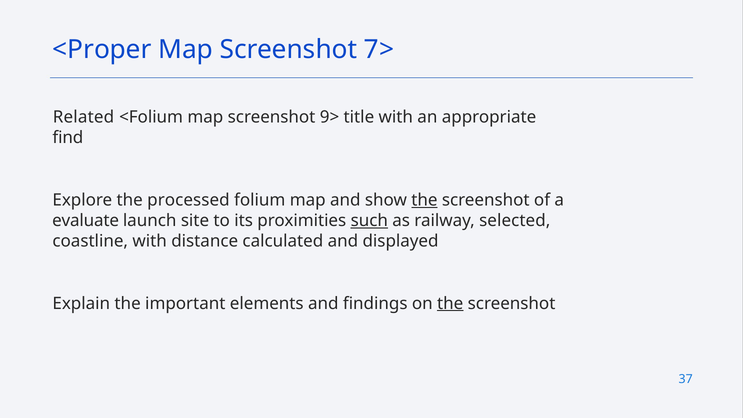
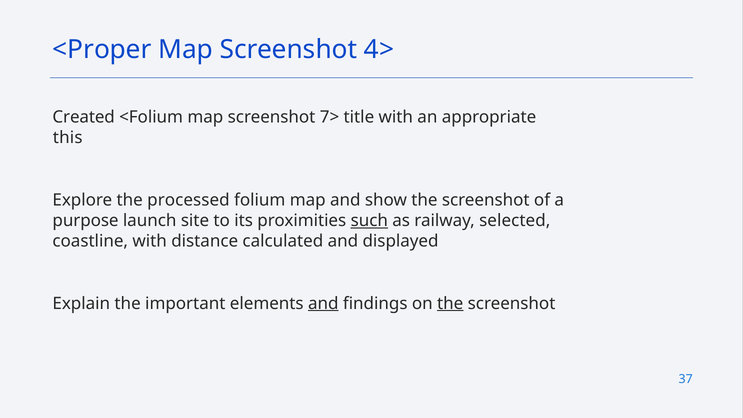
7>: 7> -> 4>
Related: Related -> Created
9>: 9> -> 7>
find: find -> this
the at (424, 200) underline: present -> none
evaluate: evaluate -> purpose
and at (323, 303) underline: none -> present
